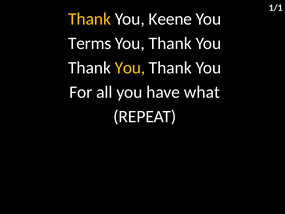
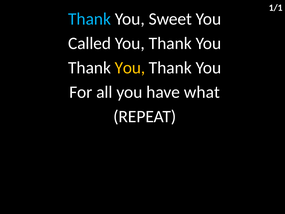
Thank at (90, 19) colour: yellow -> light blue
Keene: Keene -> Sweet
Terms: Terms -> Called
